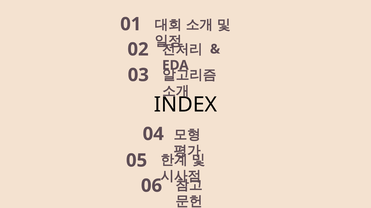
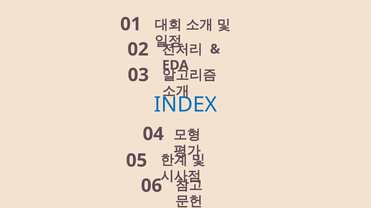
INDEX colour: black -> blue
